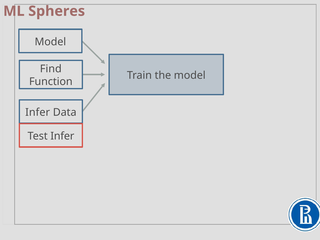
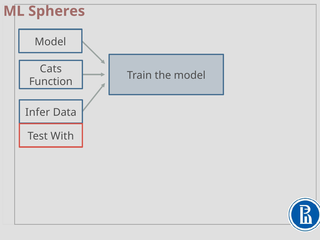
Find: Find -> Cats
Test Infer: Infer -> With
